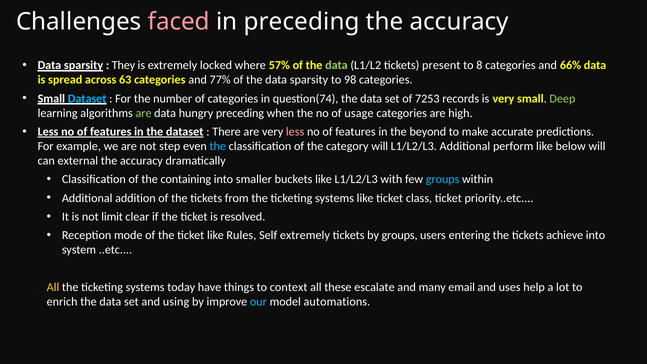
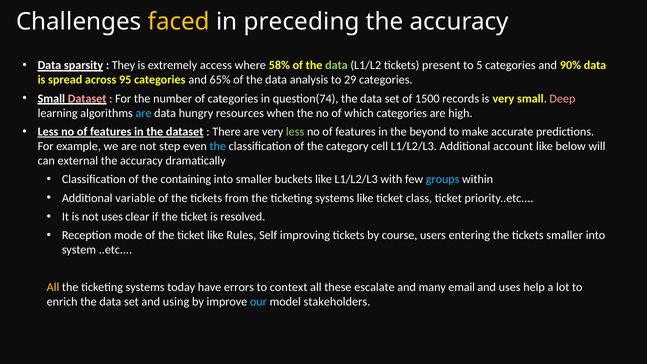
faced colour: pink -> yellow
locked: locked -> access
57%: 57% -> 58%
8: 8 -> 5
66%: 66% -> 90%
63: 63 -> 95
77%: 77% -> 65%
the data sparsity: sparsity -> analysis
98: 98 -> 29
Dataset at (87, 99) colour: light blue -> pink
7253: 7253 -> 1500
Deep colour: light green -> pink
are at (144, 113) colour: light green -> light blue
hungry preceding: preceding -> resources
usage: usage -> which
less at (295, 132) colour: pink -> light green
category will: will -> cell
perform: perform -> account
addition: addition -> variable
not limit: limit -> uses
Self extremely: extremely -> improving
by groups: groups -> course
tickets achieve: achieve -> smaller
things: things -> errors
automations: automations -> stakeholders
